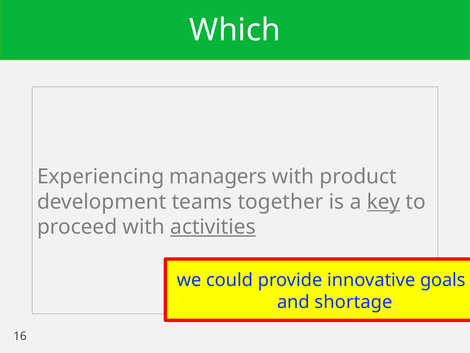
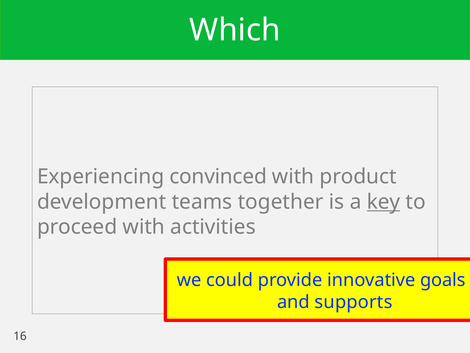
managers: managers -> convinced
activities underline: present -> none
shortage: shortage -> supports
